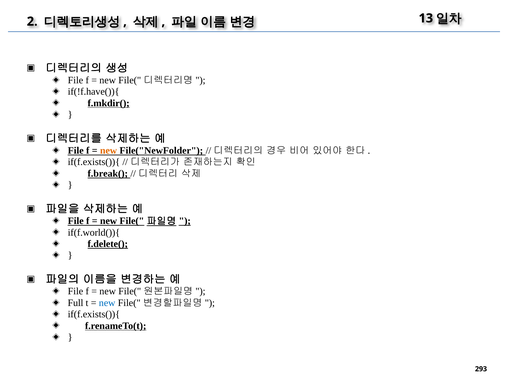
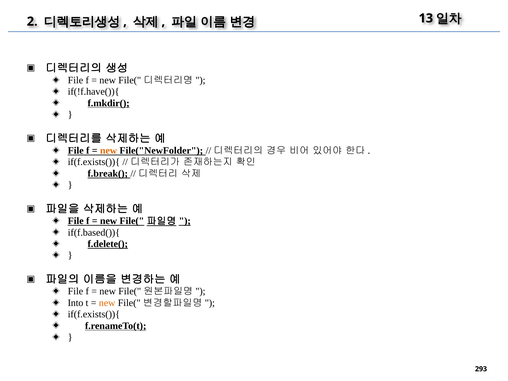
if(f.world()){: if(f.world()){ -> if(f.based()){
Full: Full -> Into
new at (107, 303) colour: blue -> orange
